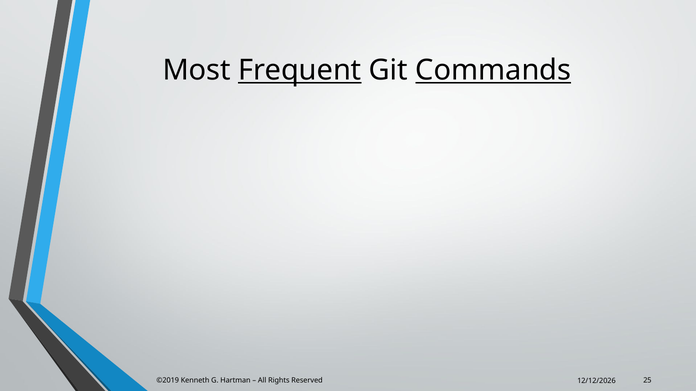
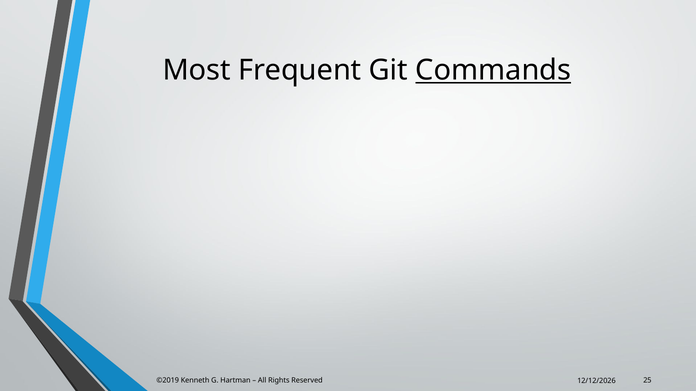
Frequent underline: present -> none
